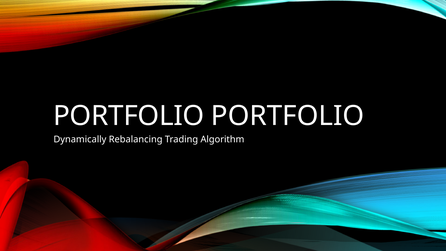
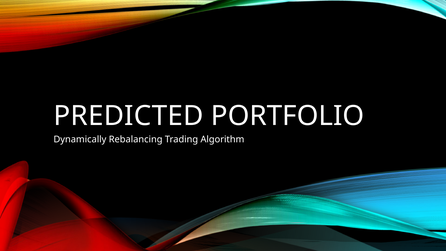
PORTFOLIO at (129, 116): PORTFOLIO -> PREDICTED
